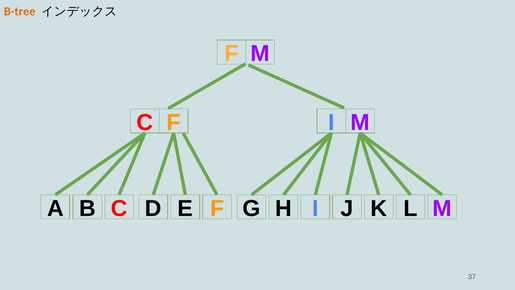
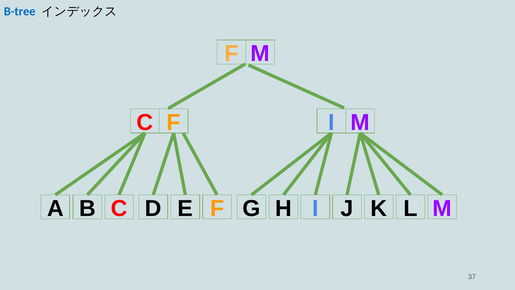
B-tree colour: orange -> blue
